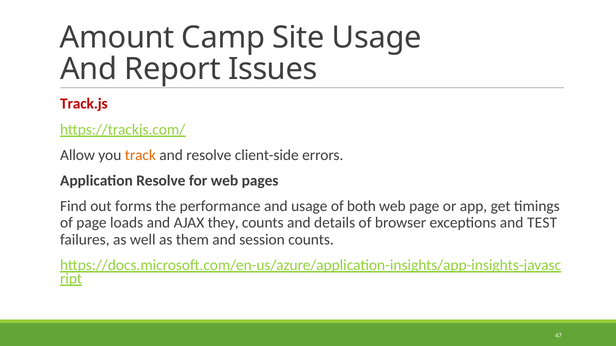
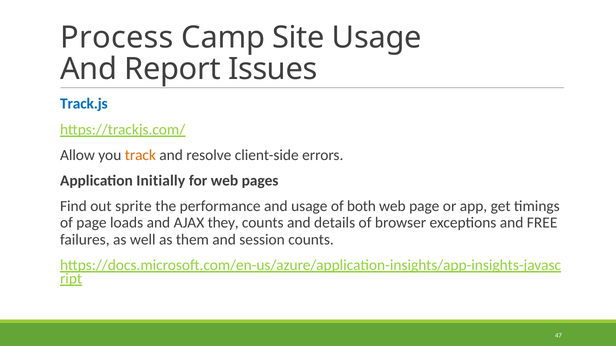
Amount: Amount -> Process
Track.js colour: red -> blue
Application Resolve: Resolve -> Initially
forms: forms -> sprite
TEST: TEST -> FREE
